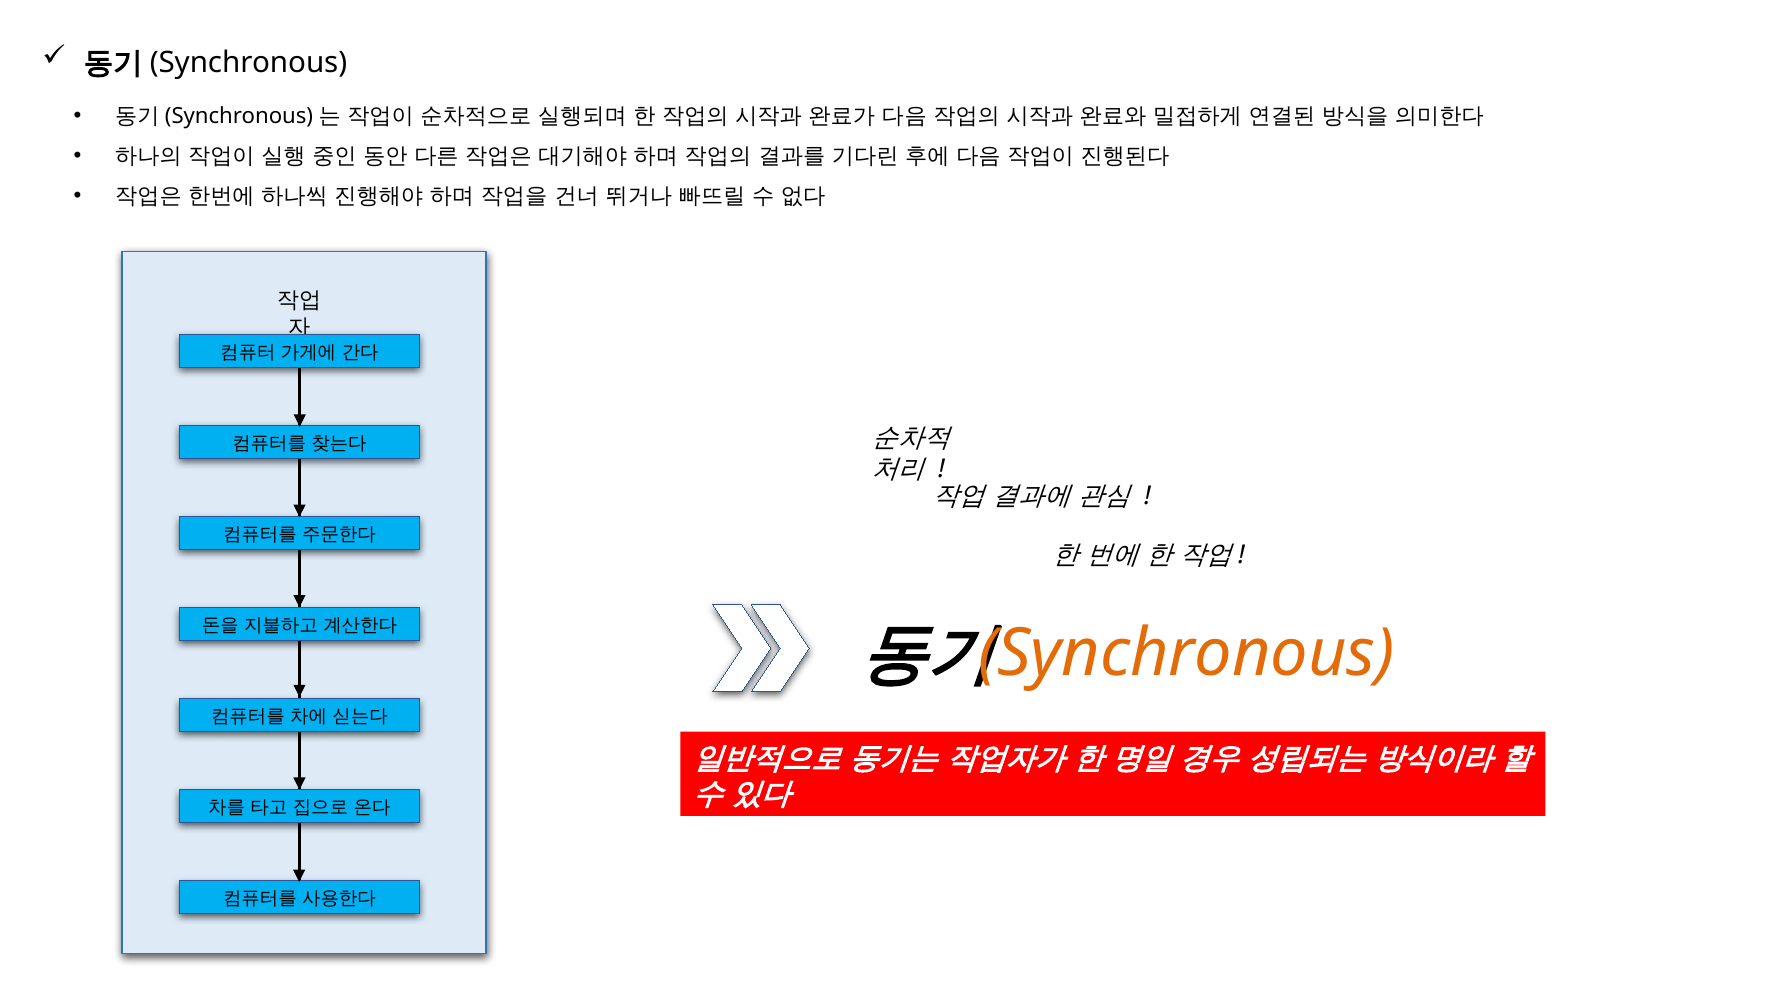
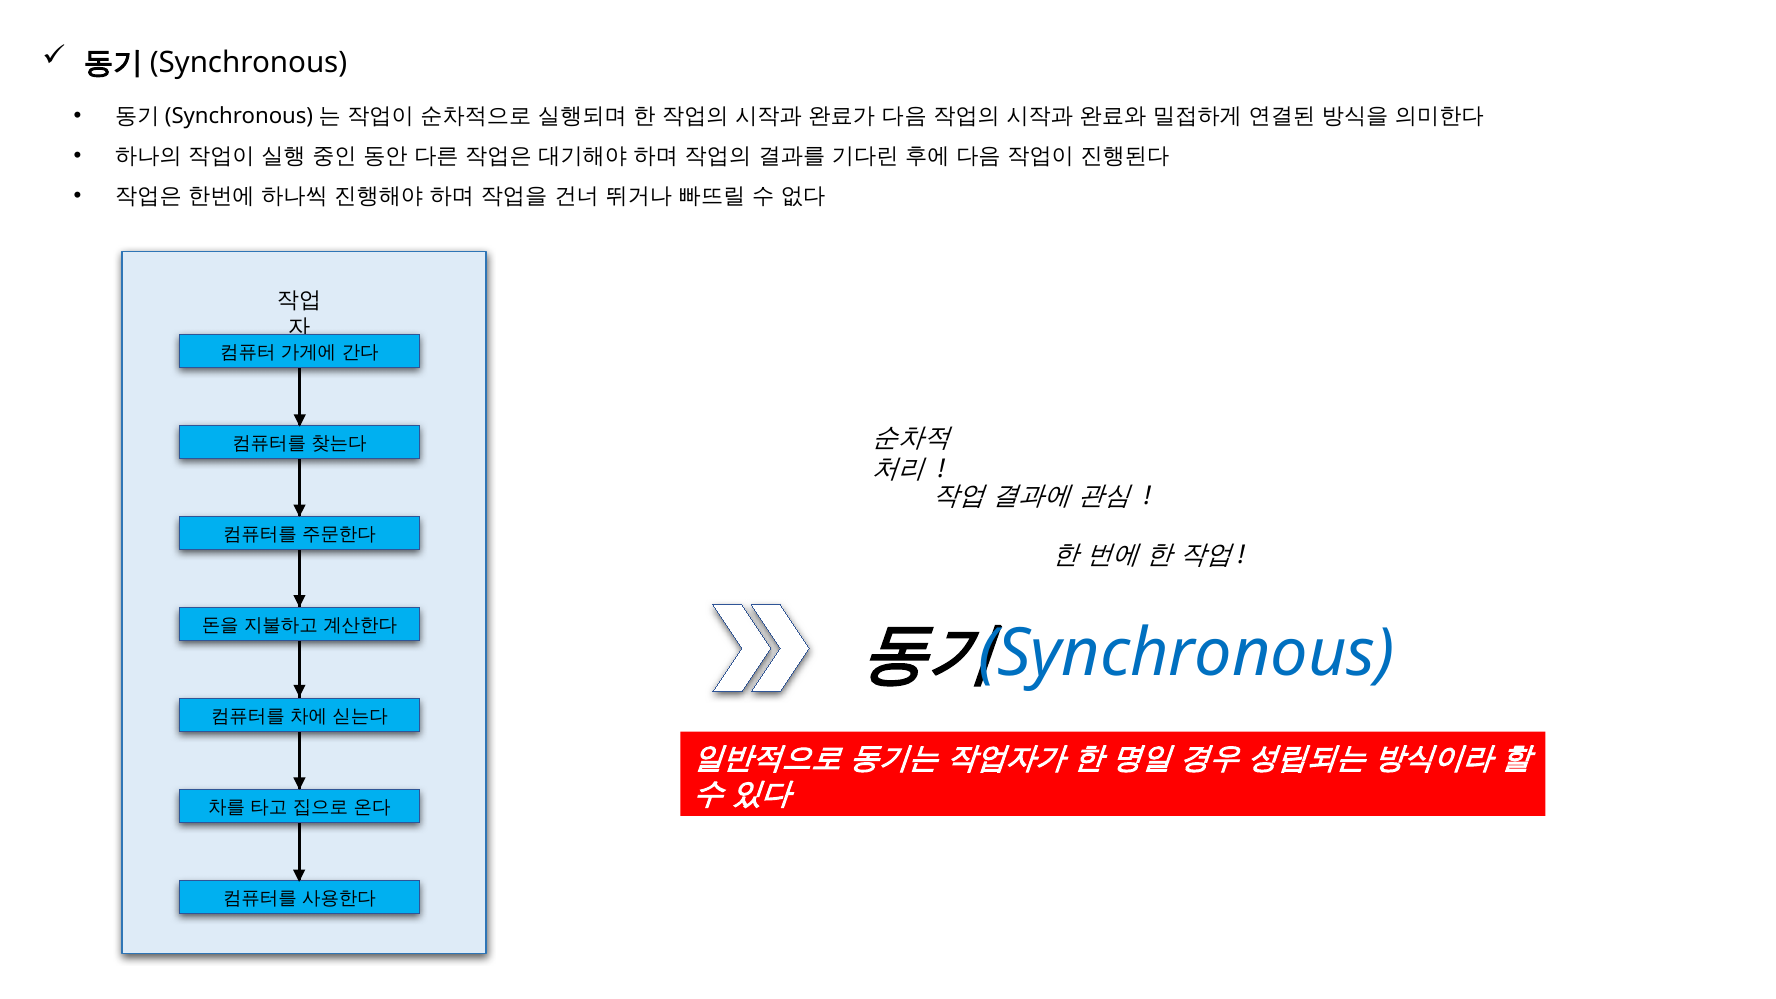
Synchronous colour: orange -> blue
